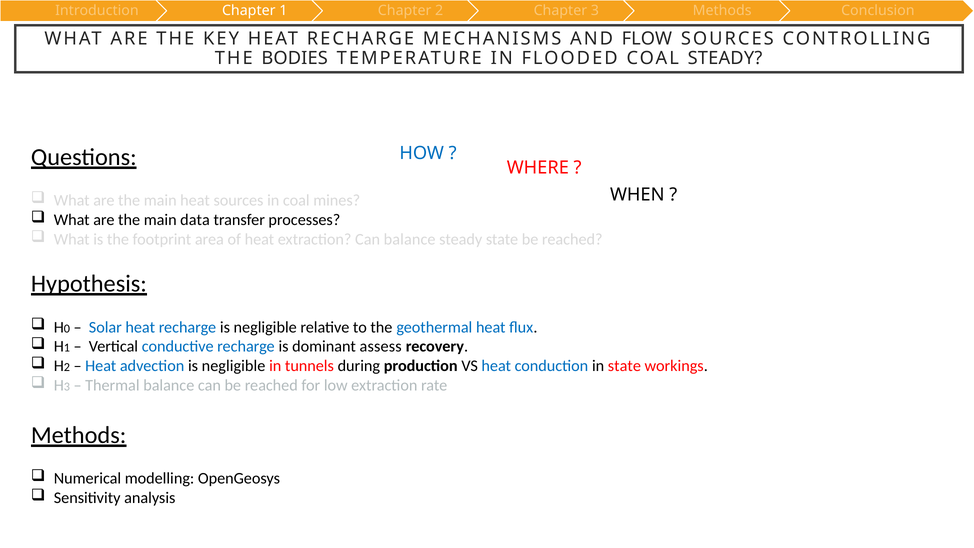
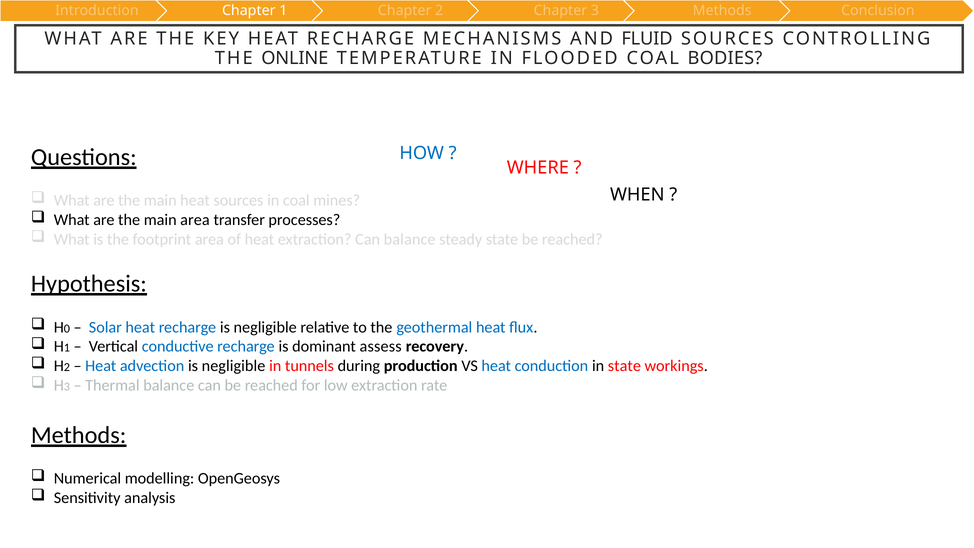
FLOW: FLOW -> FLUID
BODIES: BODIES -> ONLINE
COAL STEADY: STEADY -> BODIES
main data: data -> area
